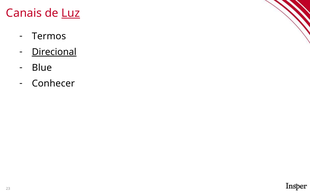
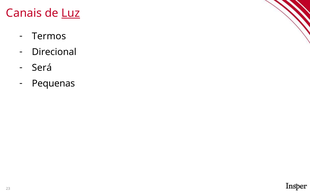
Direcional underline: present -> none
Blue: Blue -> Será
Conhecer: Conhecer -> Pequenas
